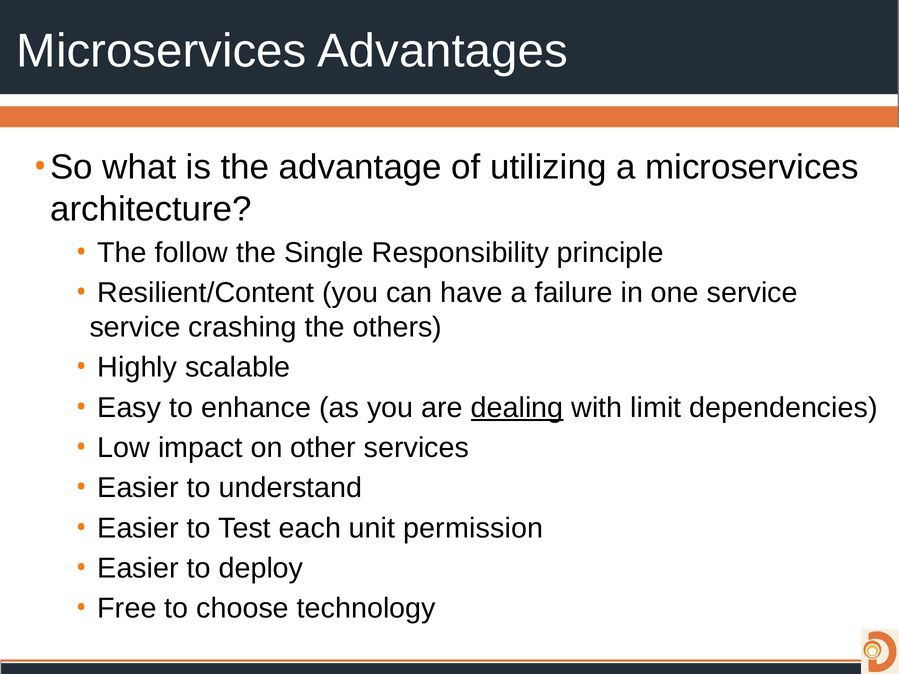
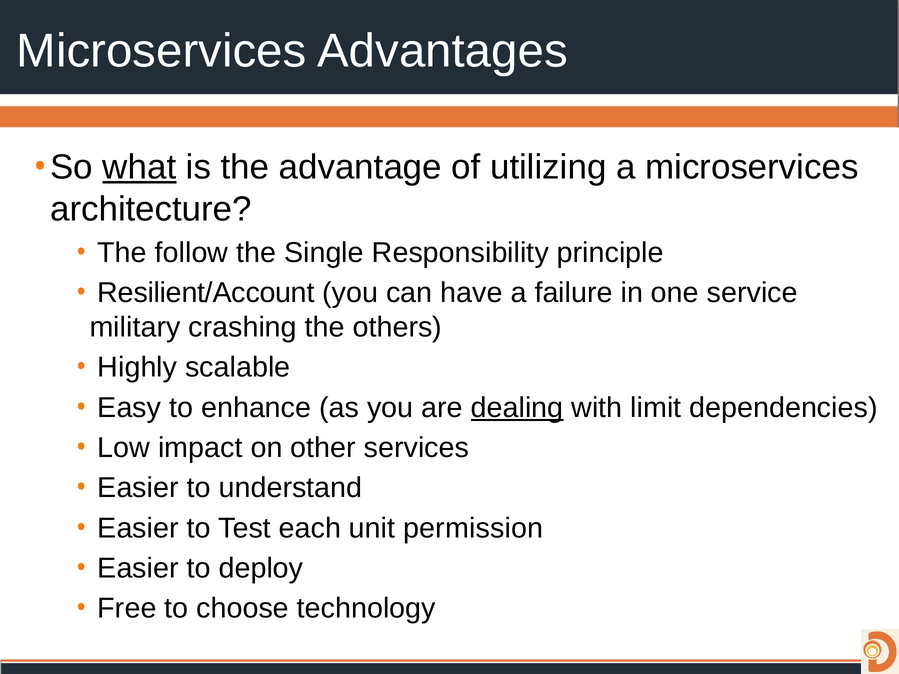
what underline: none -> present
Resilient/Content: Resilient/Content -> Resilient/Account
service at (135, 327): service -> military
